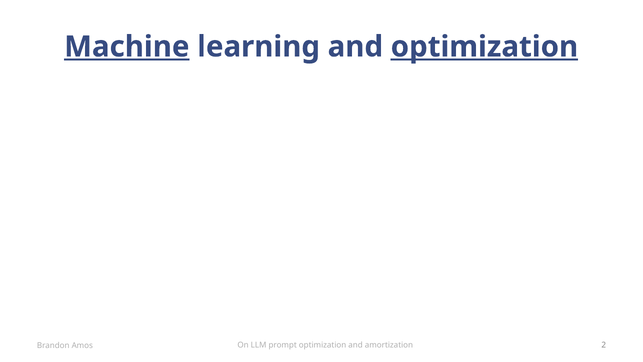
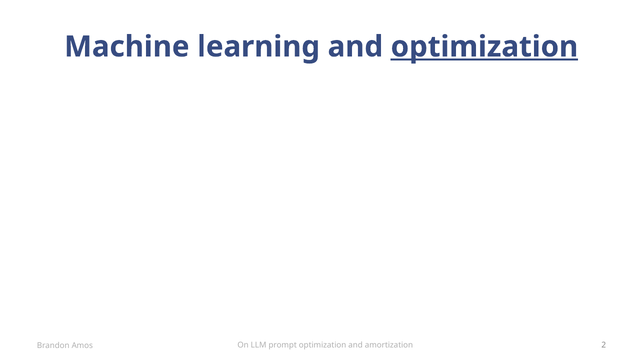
Machine underline: present -> none
